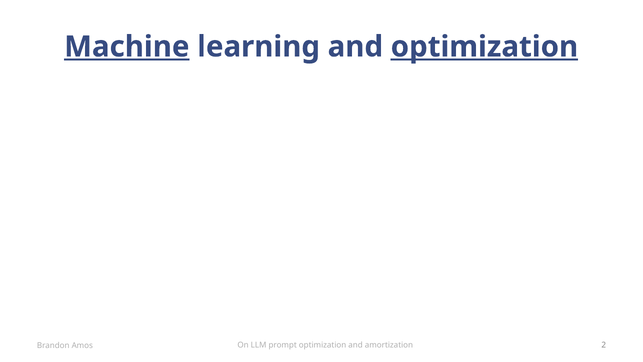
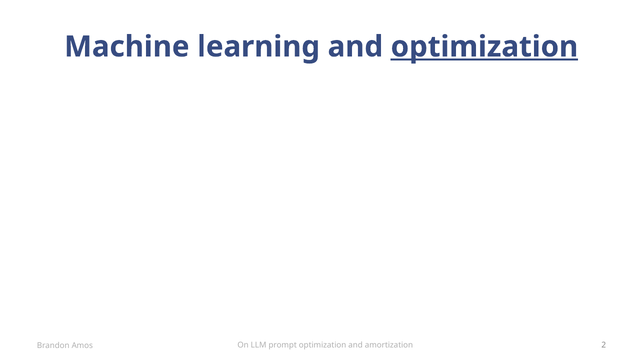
Machine underline: present -> none
